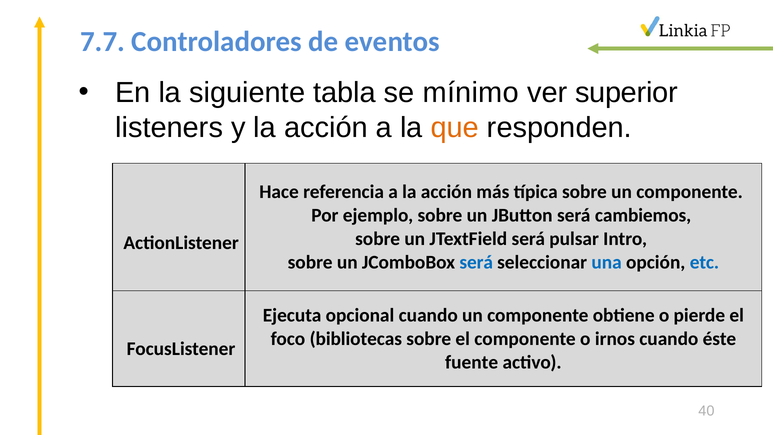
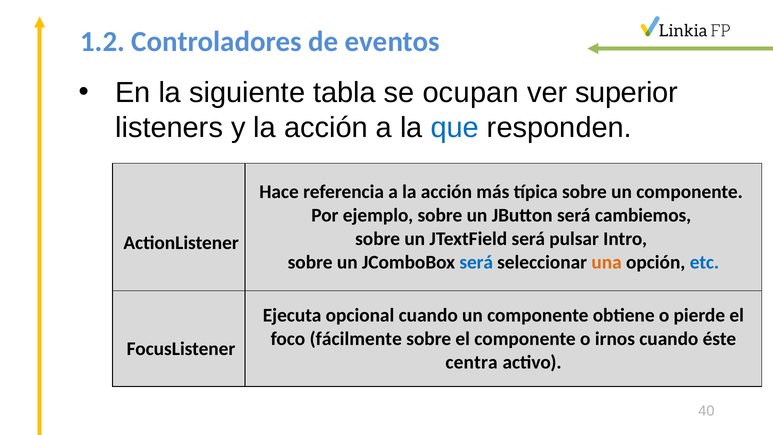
7.7: 7.7 -> 1.2
mínimo: mínimo -> ocupan
que colour: orange -> blue
una colour: blue -> orange
bibliotecas: bibliotecas -> fácilmente
fuente: fuente -> centra
